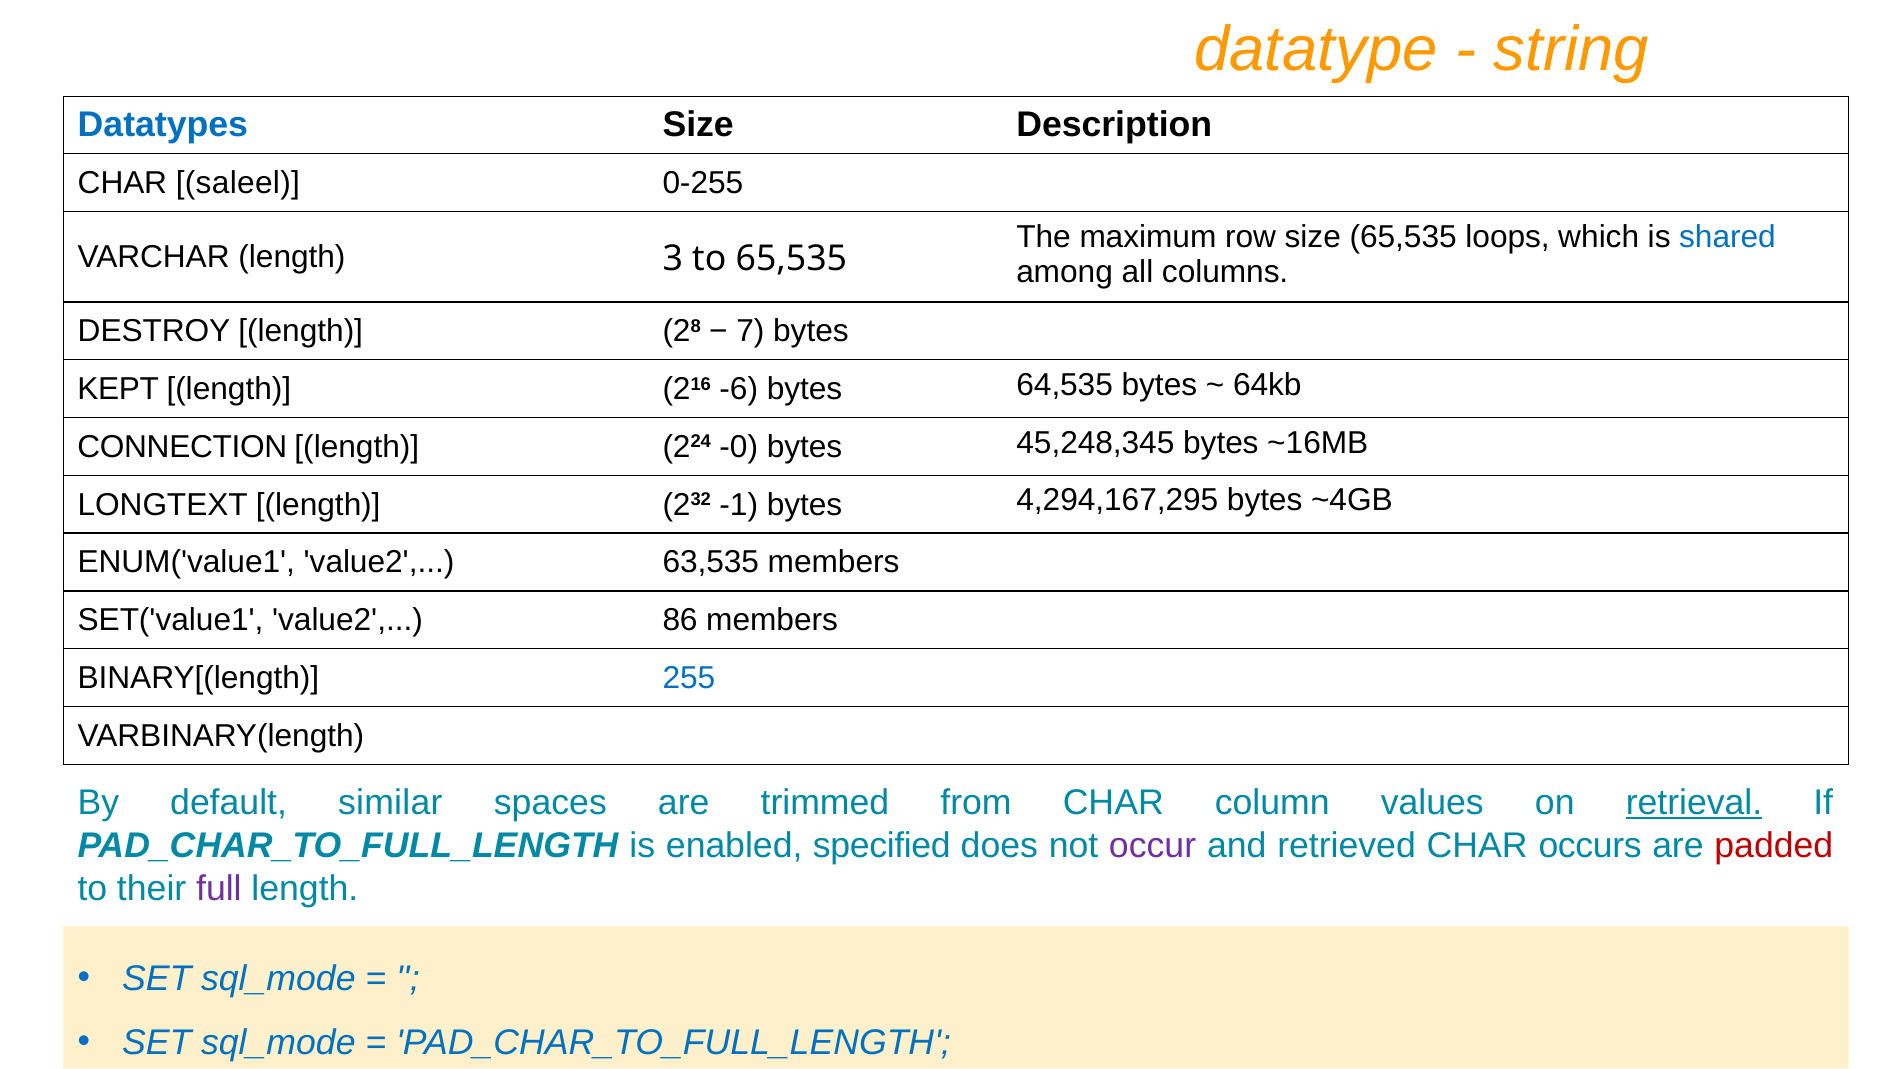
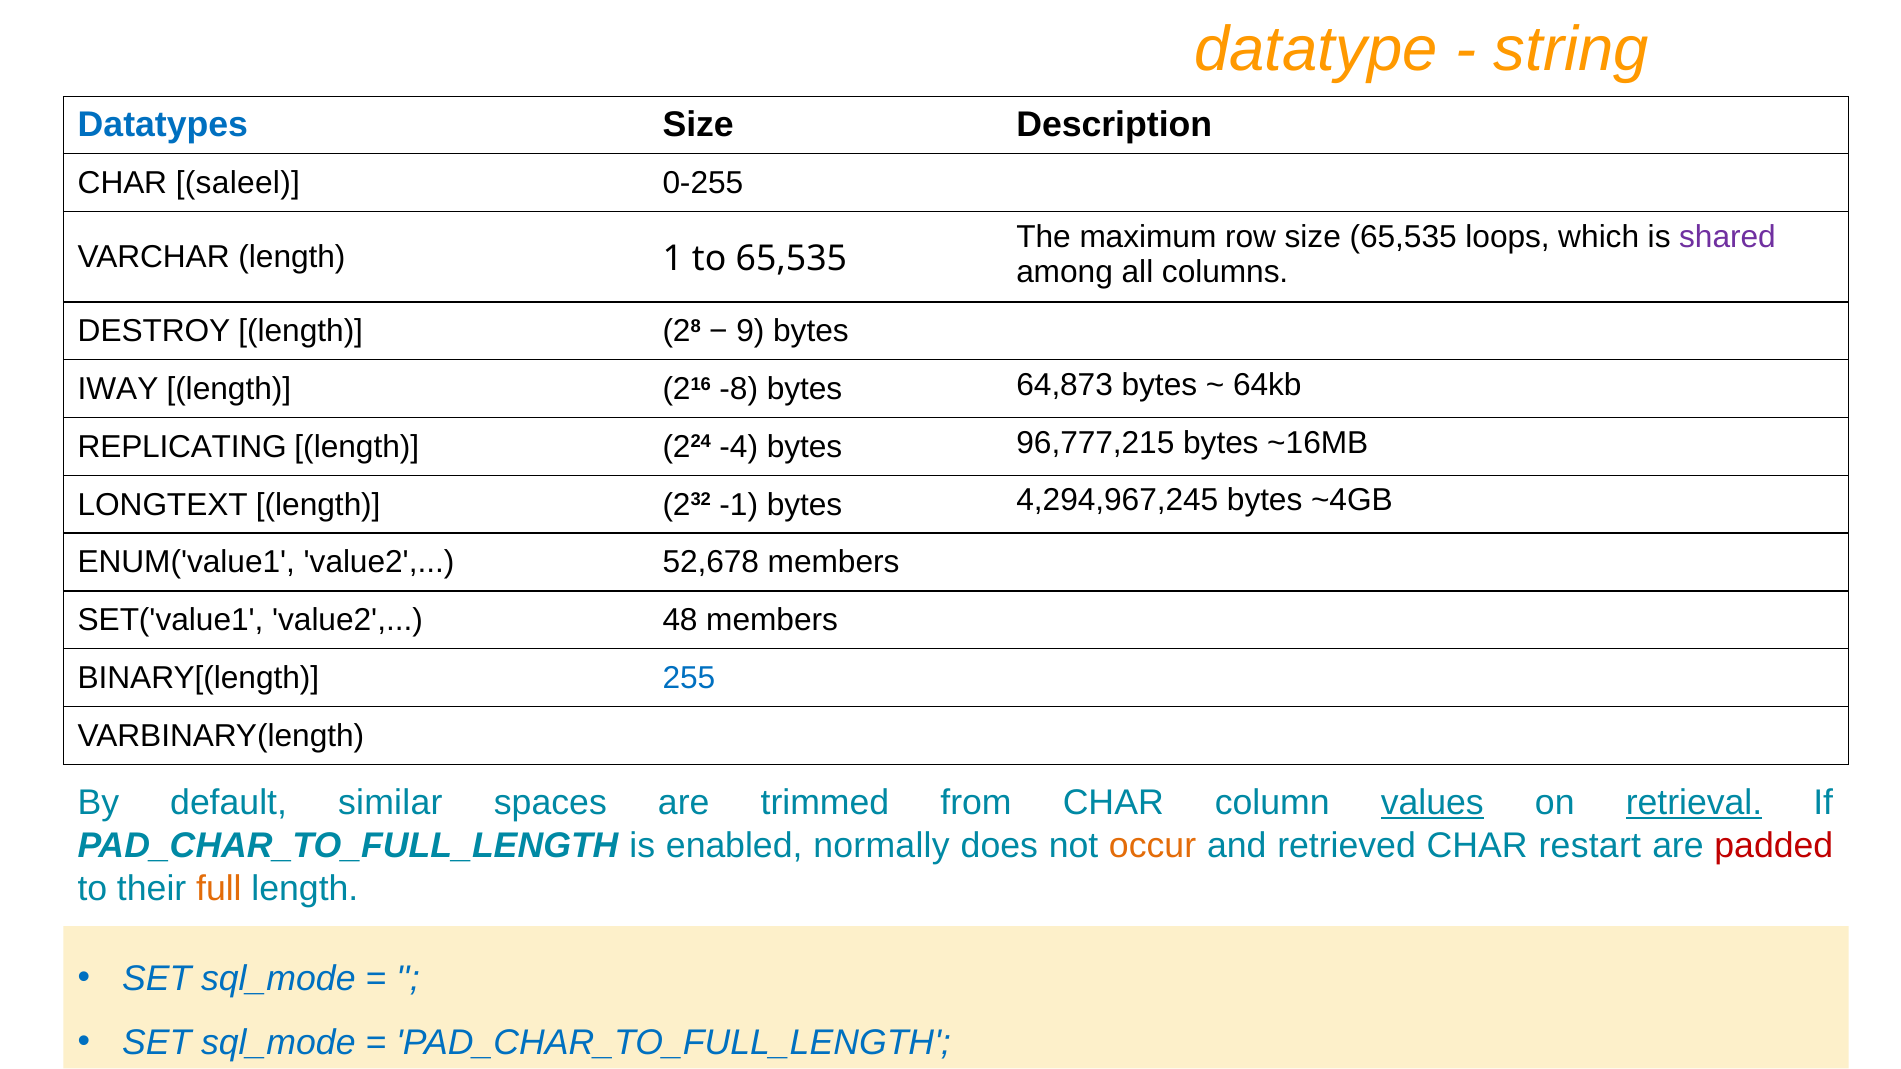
shared colour: blue -> purple
3: 3 -> 1
7: 7 -> 9
KEPT: KEPT -> IWAY
-6: -6 -> -8
64,535: 64,535 -> 64,873
CONNECTION: CONNECTION -> REPLICATING
-0: -0 -> -4
45,248,345: 45,248,345 -> 96,777,215
4,294,167,295: 4,294,167,295 -> 4,294,967,245
63,535: 63,535 -> 52,678
86: 86 -> 48
values underline: none -> present
specified: specified -> normally
occur colour: purple -> orange
occurs: occurs -> restart
full colour: purple -> orange
